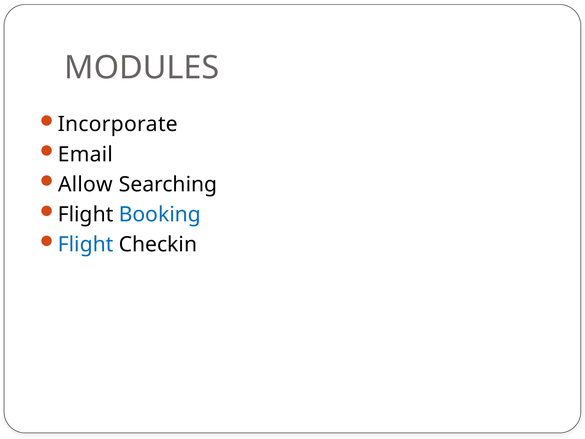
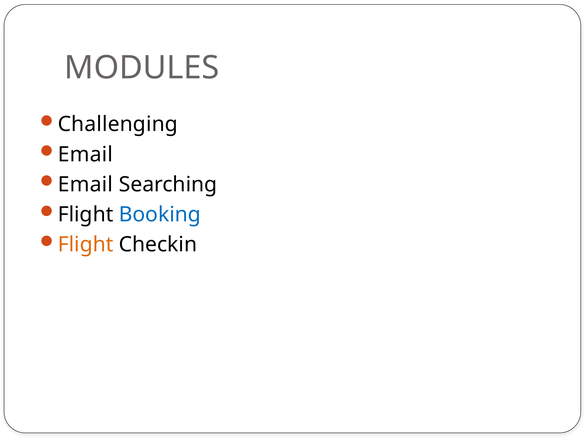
Incorporate: Incorporate -> Challenging
Allow at (85, 184): Allow -> Email
Flight at (86, 245) colour: blue -> orange
